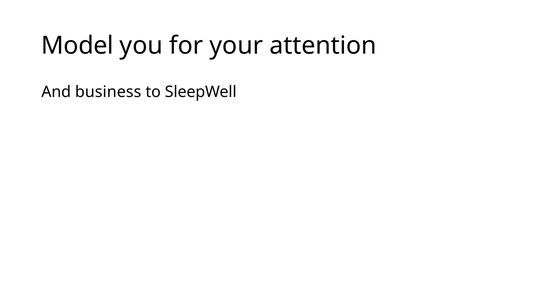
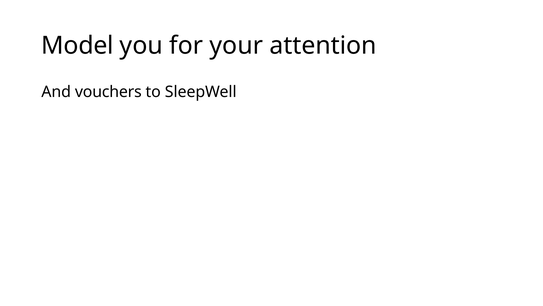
business: business -> vouchers
